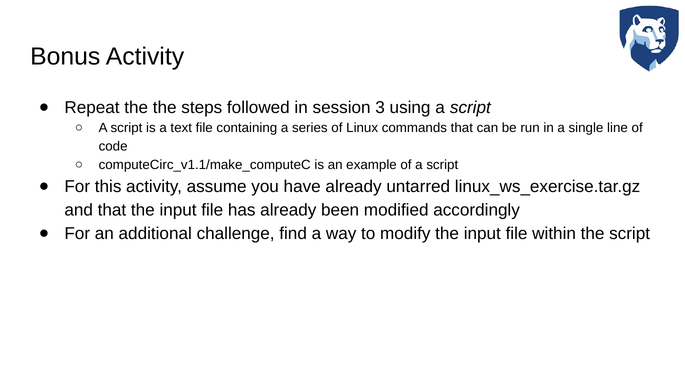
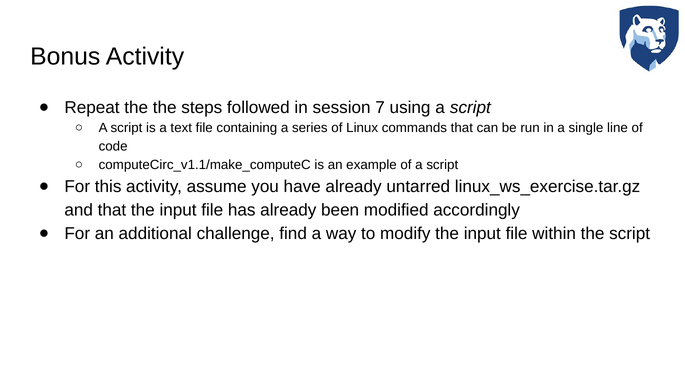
3: 3 -> 7
